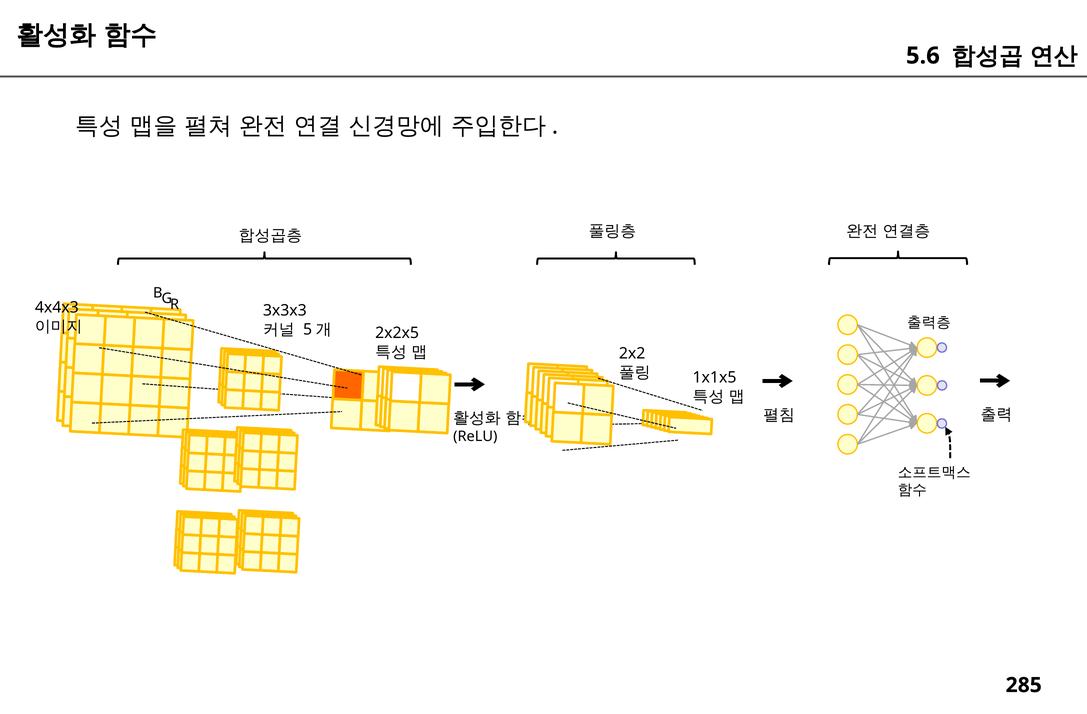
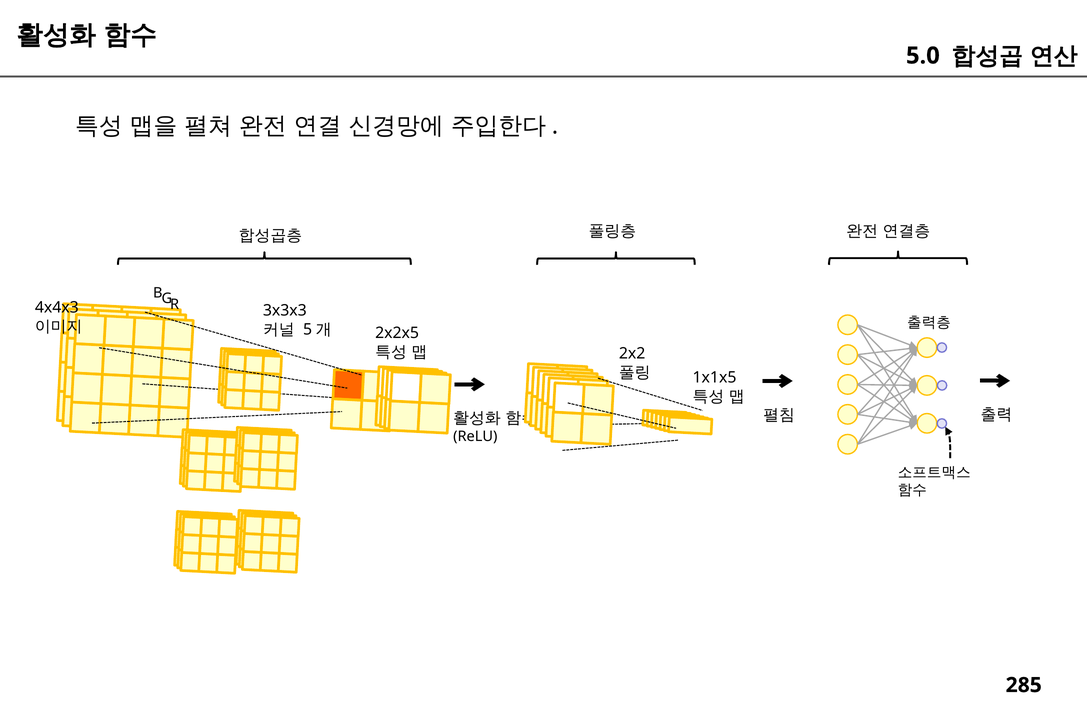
5.6: 5.6 -> 5.0
